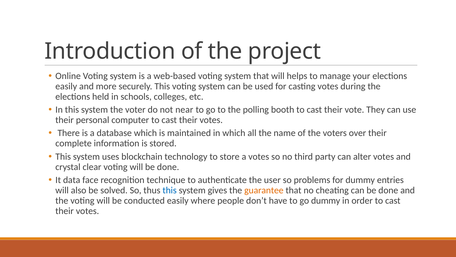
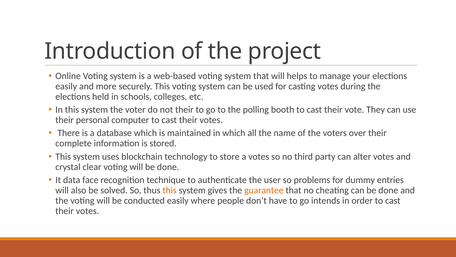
not near: near -> their
this at (170, 190) colour: blue -> orange
go dummy: dummy -> intends
